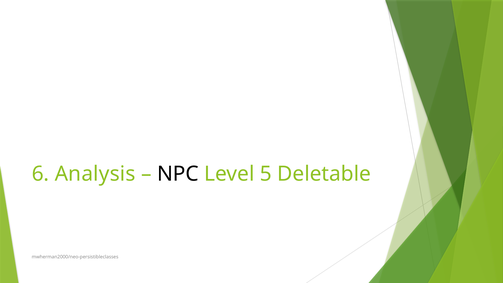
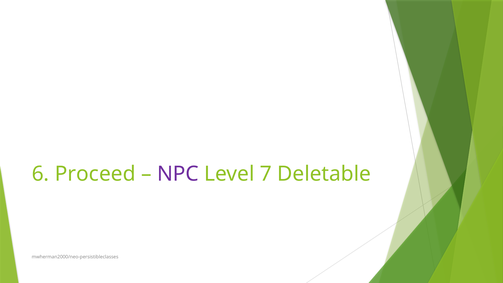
Analysis: Analysis -> Proceed
NPC colour: black -> purple
5: 5 -> 7
